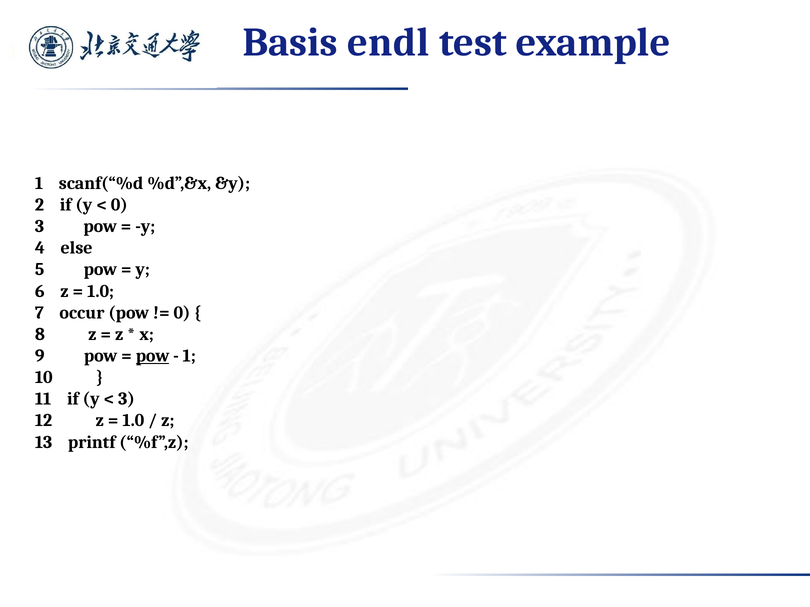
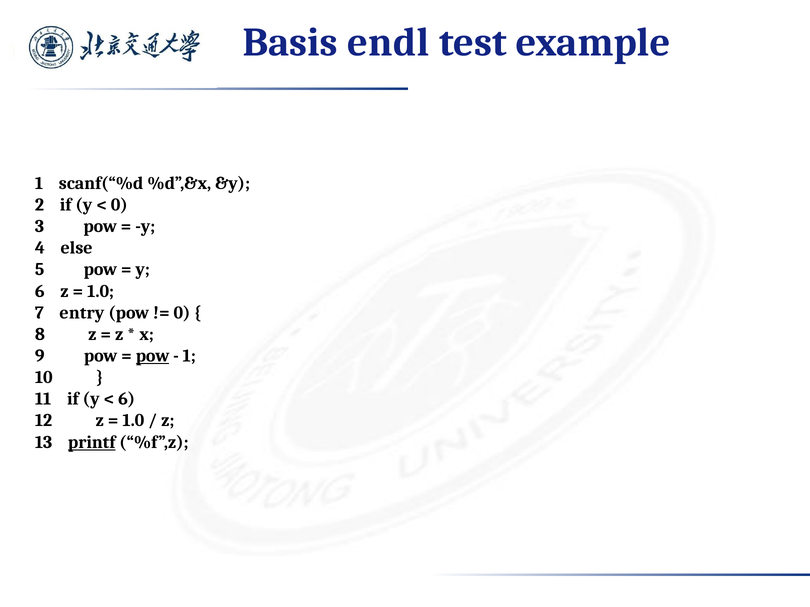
occur: occur -> entry
3 at (127, 399): 3 -> 6
printf underline: none -> present
